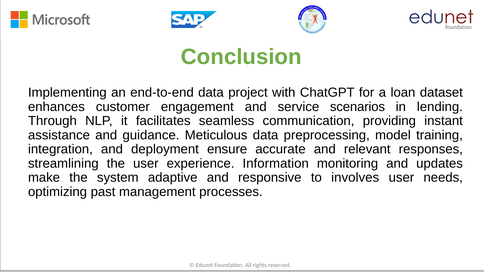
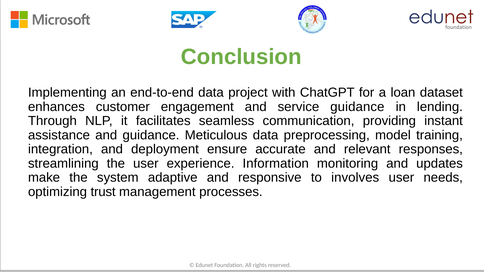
service scenarios: scenarios -> guidance
past: past -> trust
